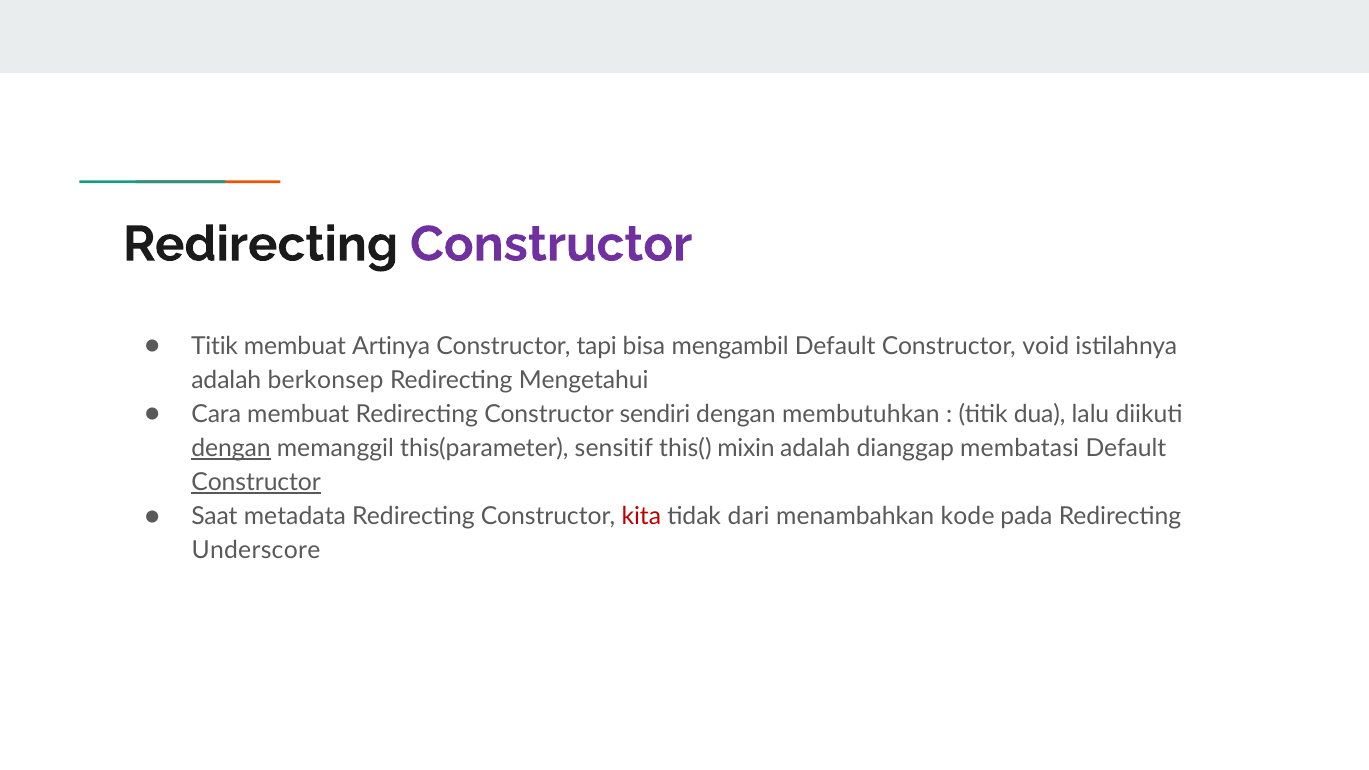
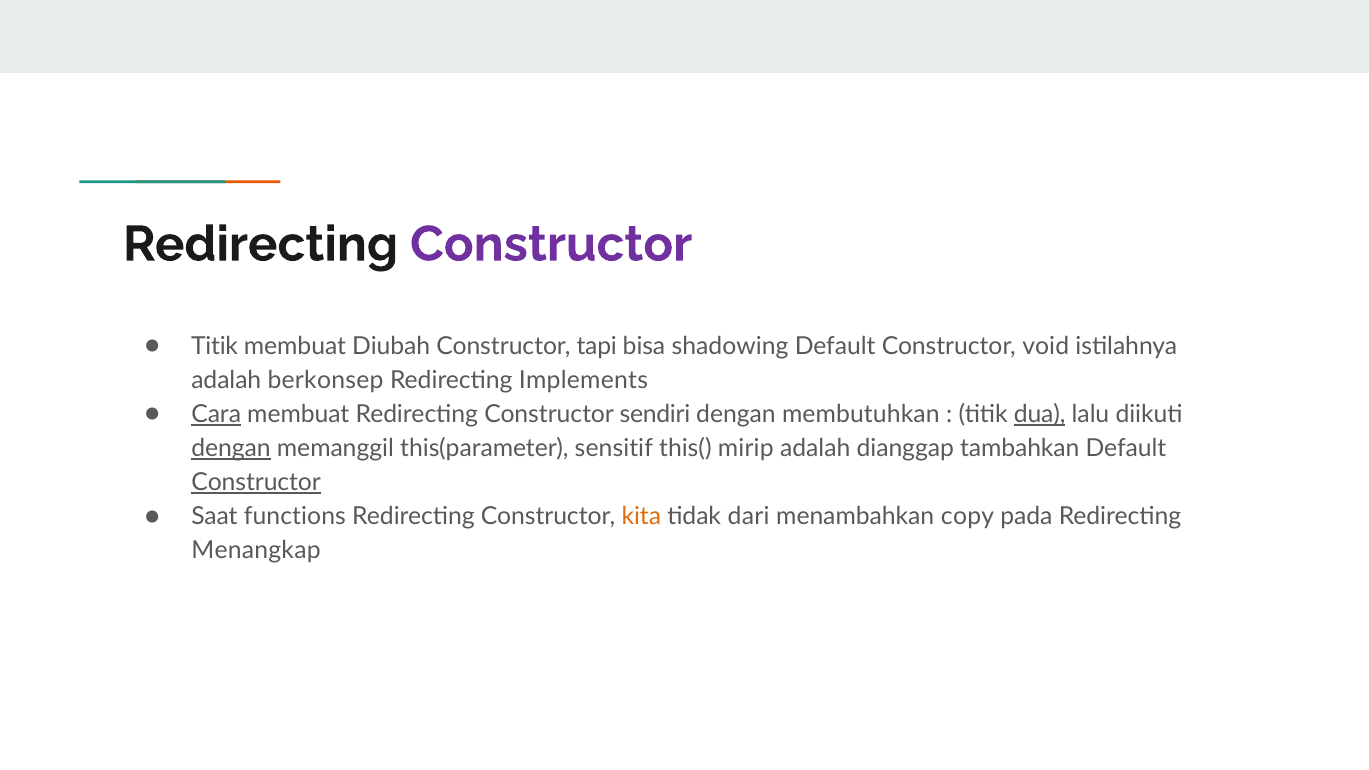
Artinya: Artinya -> Diubah
mengambil: mengambil -> shadowing
Mengetahui: Mengetahui -> Implements
Cara underline: none -> present
dua underline: none -> present
mixin: mixin -> mirip
membatasi: membatasi -> tambahkan
metadata: metadata -> functions
kita colour: red -> orange
kode: kode -> copy
Underscore: Underscore -> Menangkap
